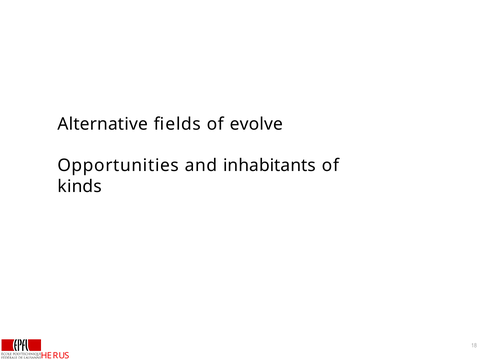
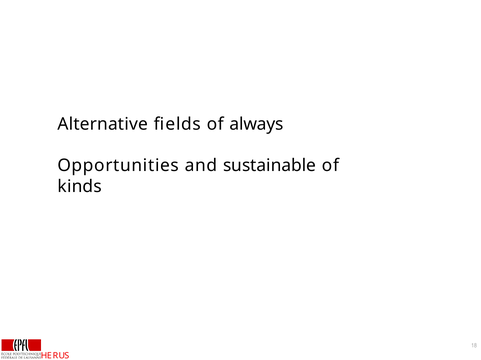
evolve: evolve -> always
inhabitants: inhabitants -> sustainable
